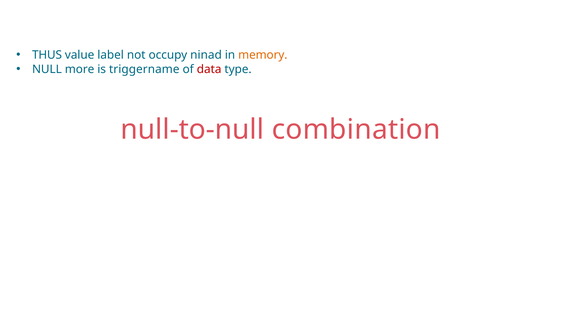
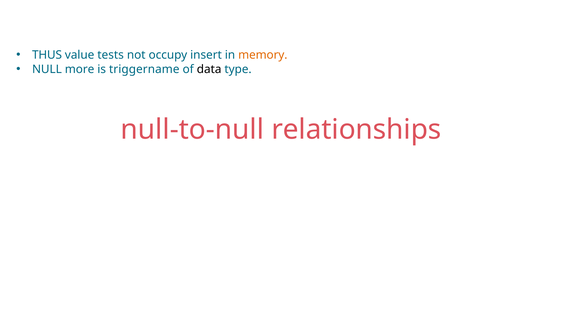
label: label -> tests
ninad: ninad -> insert
data colour: red -> black
combination: combination -> relationships
